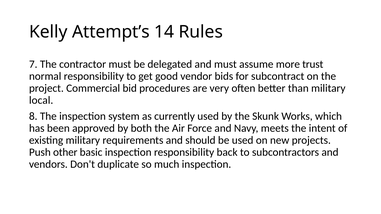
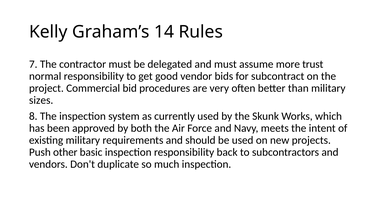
Attempt’s: Attempt’s -> Graham’s
local: local -> sizes
